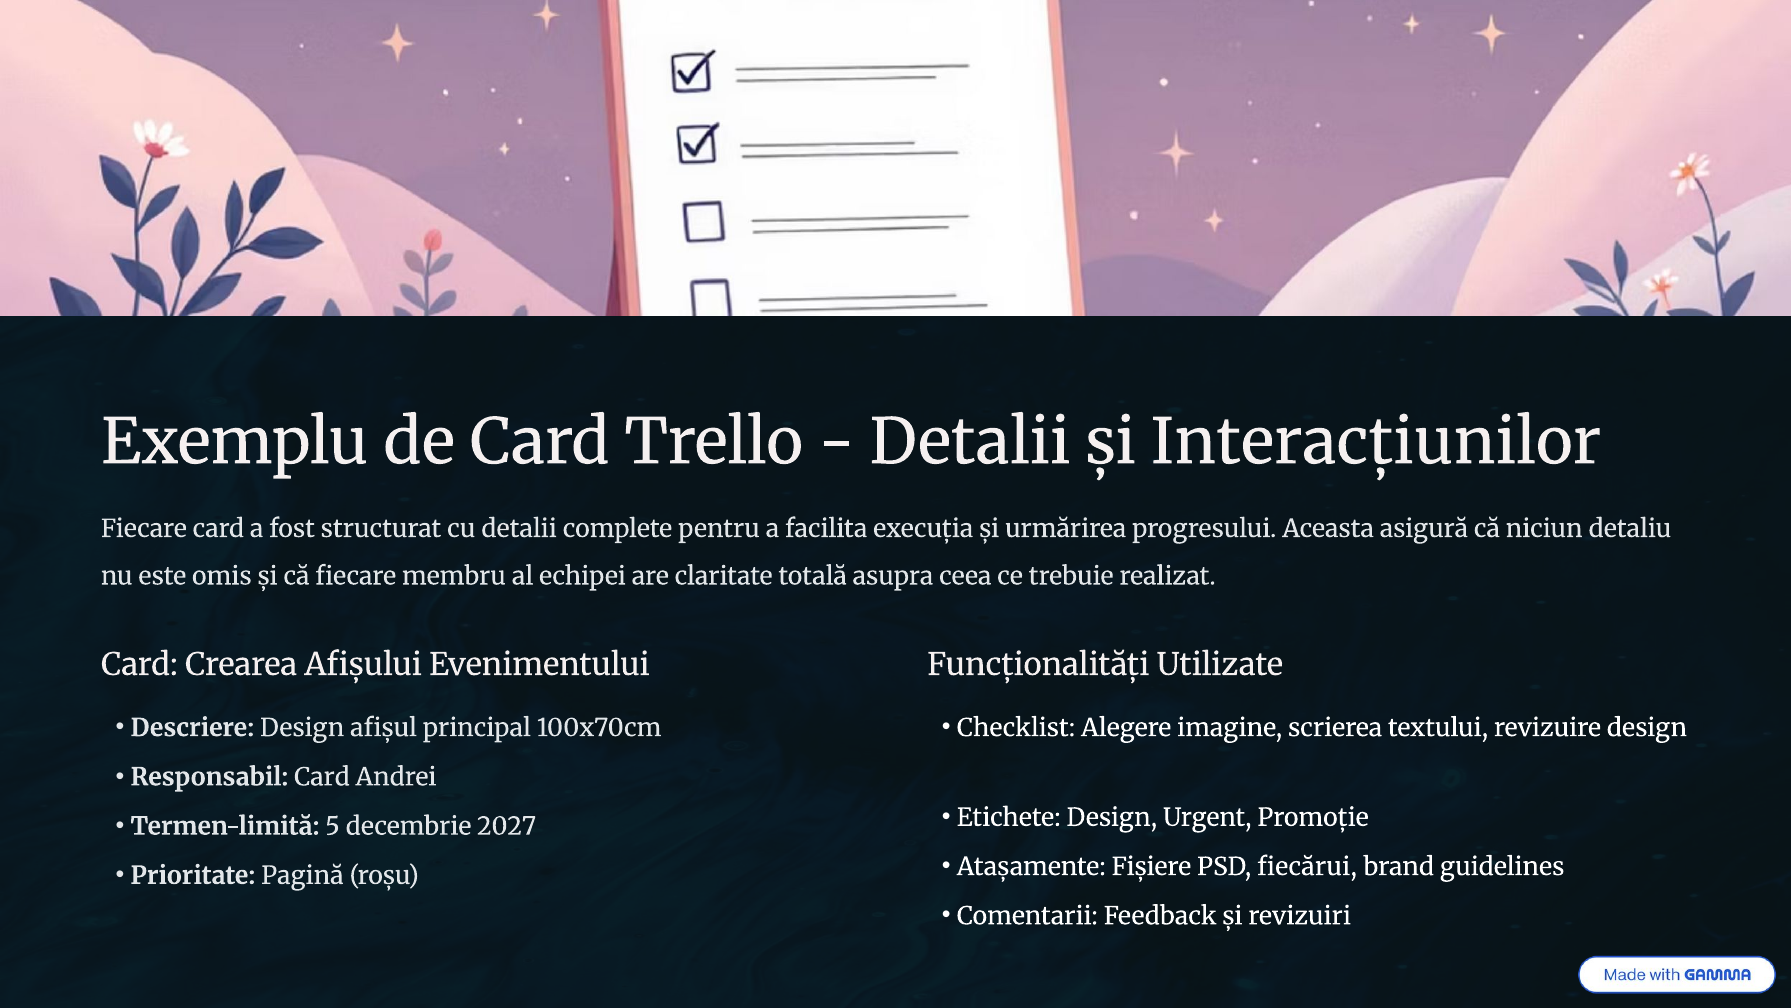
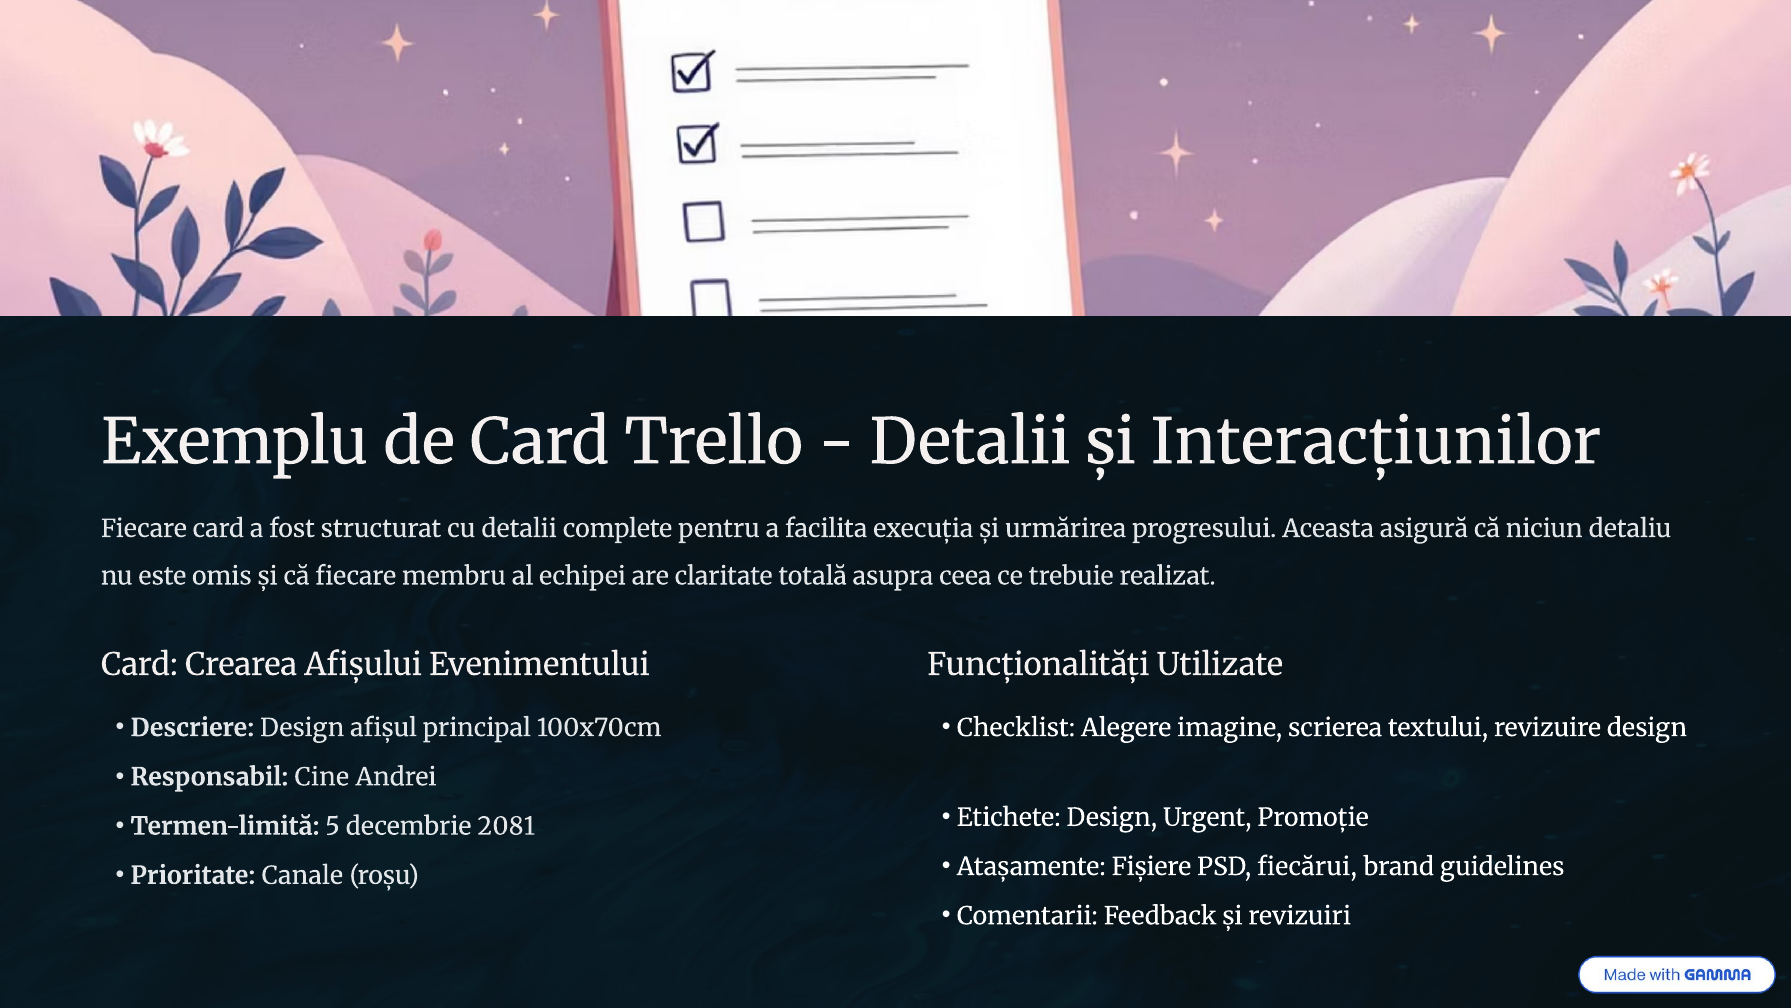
Responsabil Card: Card -> Cine
2027: 2027 -> 2081
Pagină: Pagină -> Canale
